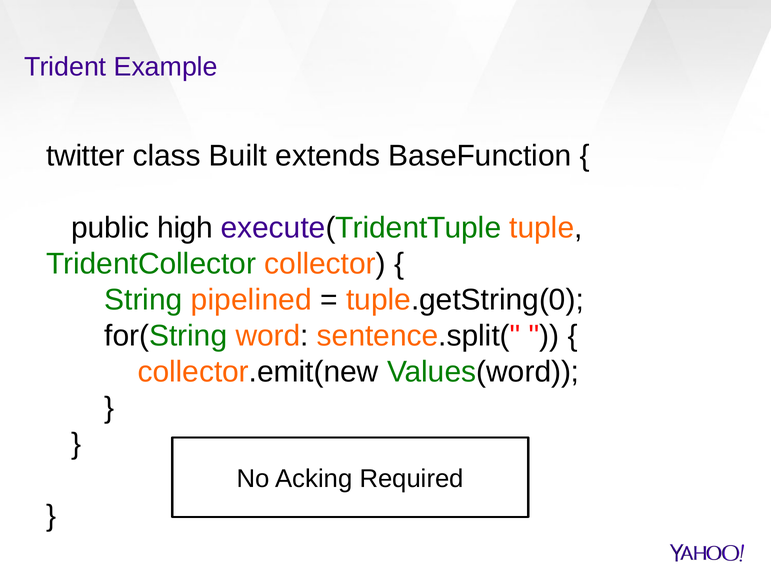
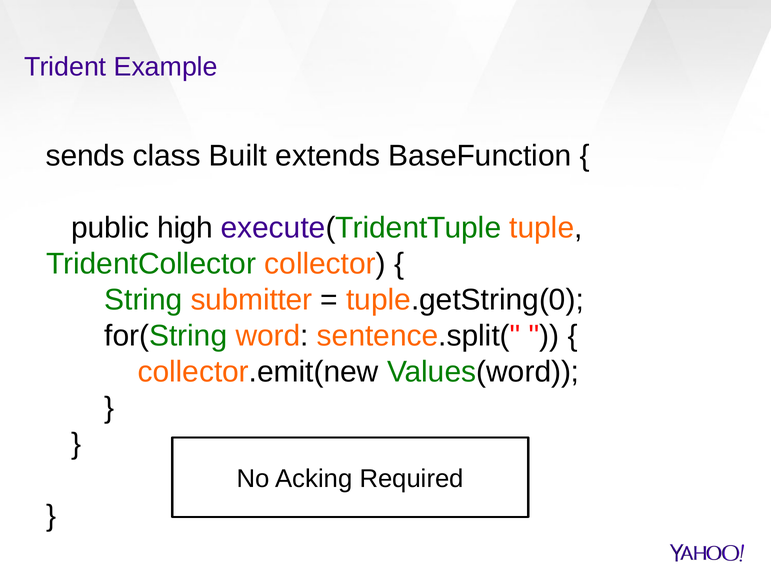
twitter: twitter -> sends
pipelined: pipelined -> submitter
